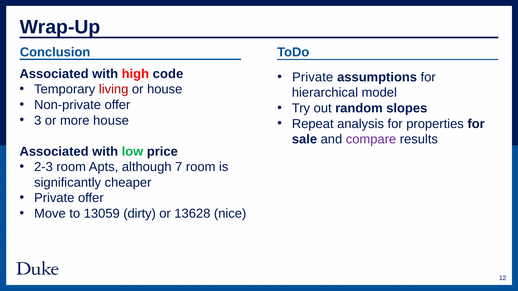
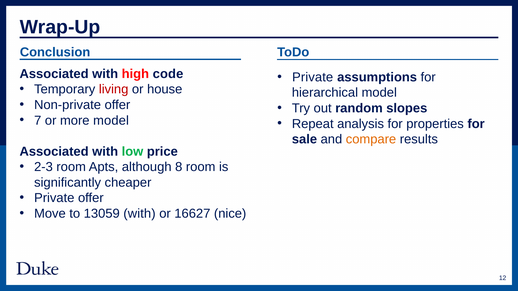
3: 3 -> 7
more house: house -> model
compare colour: purple -> orange
7: 7 -> 8
13059 dirty: dirty -> with
13628: 13628 -> 16627
